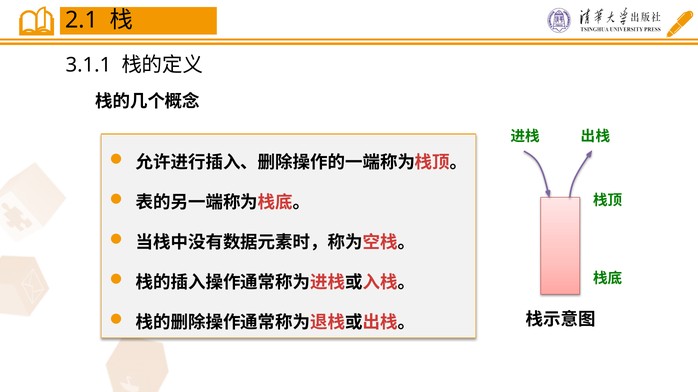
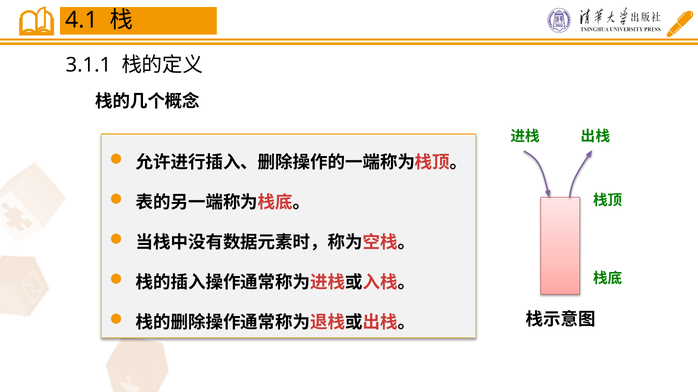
2.1: 2.1 -> 4.1
